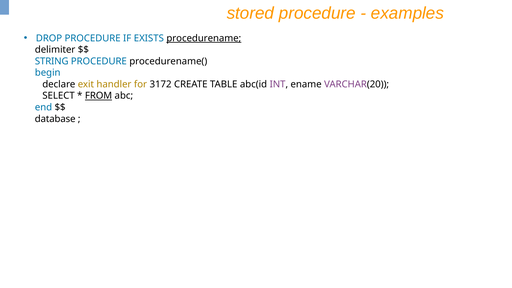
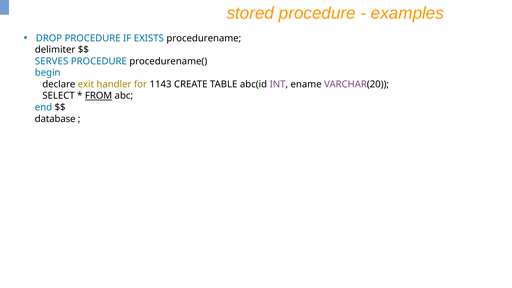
procedurename underline: present -> none
STRING: STRING -> SERVES
3172: 3172 -> 1143
